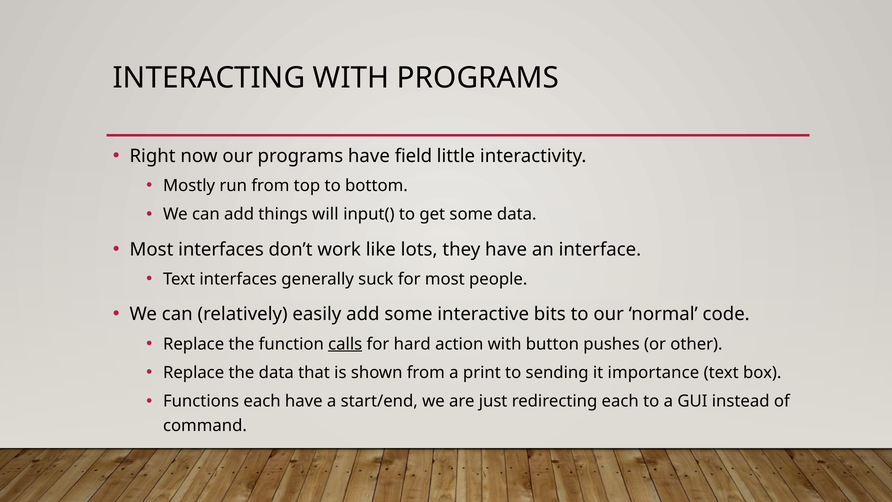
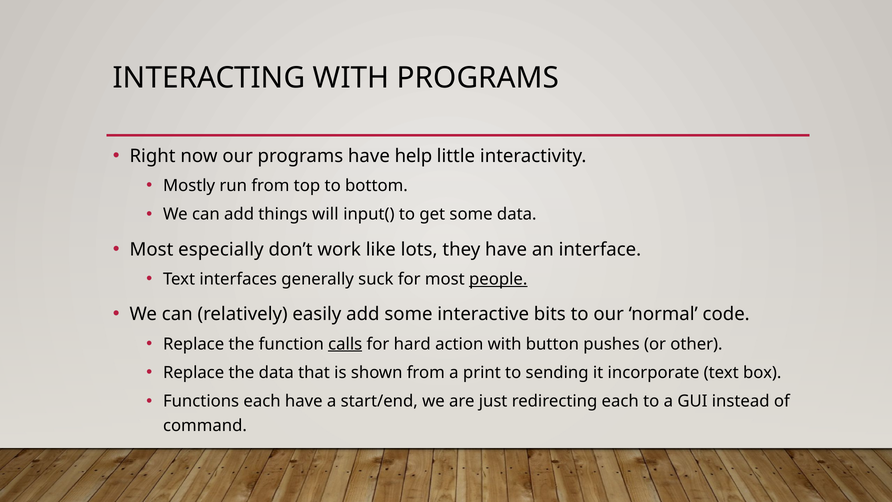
field: field -> help
Most interfaces: interfaces -> especially
people underline: none -> present
importance: importance -> incorporate
